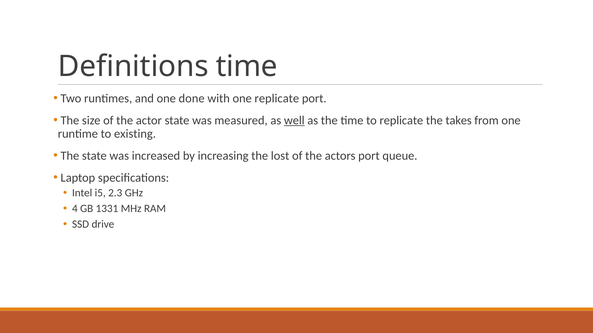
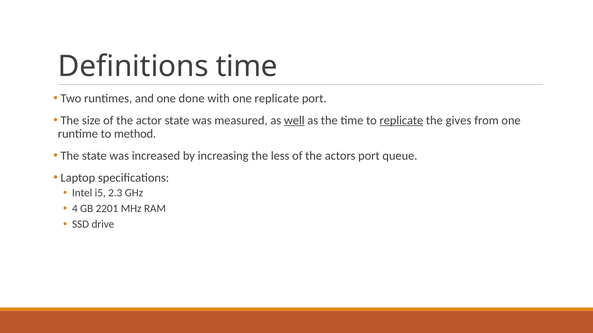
replicate at (401, 121) underline: none -> present
takes: takes -> gives
existing: existing -> method
lost: lost -> less
1331: 1331 -> 2201
